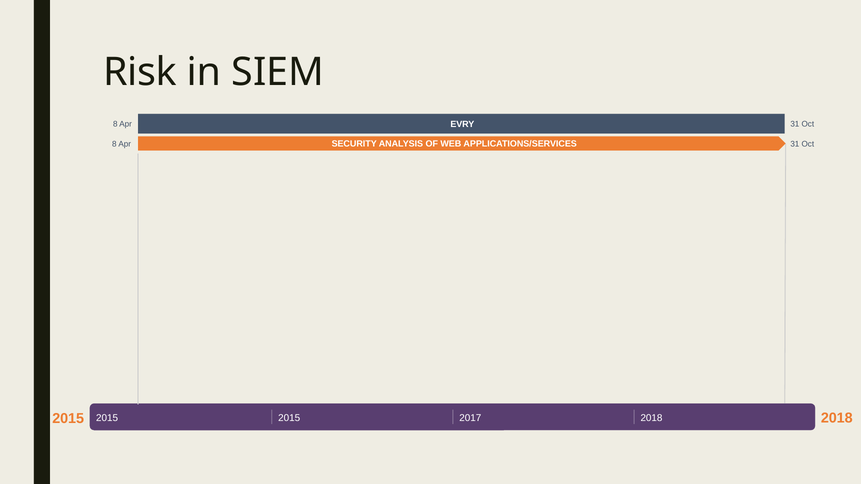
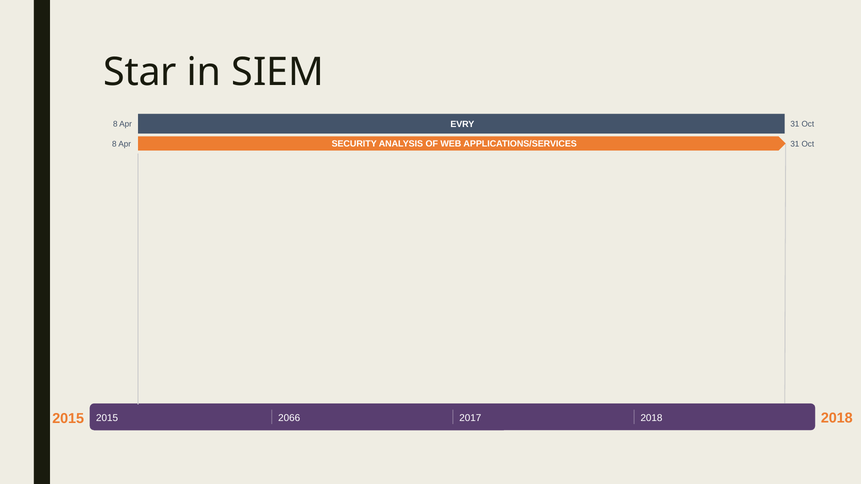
Risk: Risk -> Star
2015 2015: 2015 -> 2066
